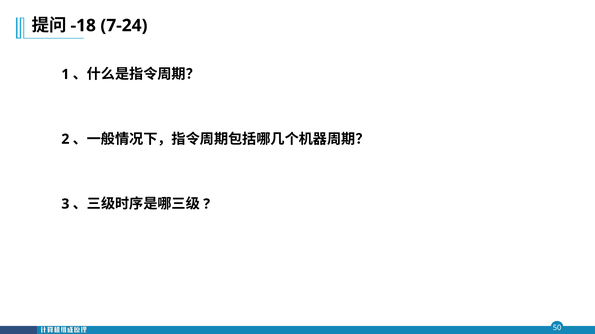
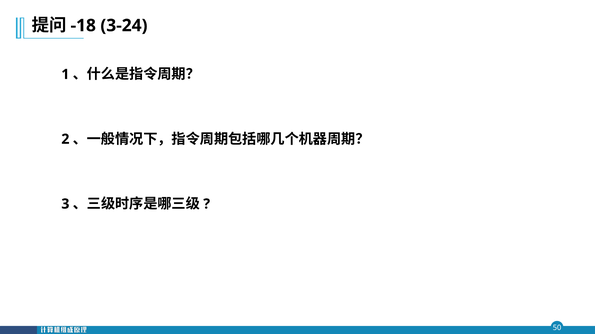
7-24: 7-24 -> 3-24
